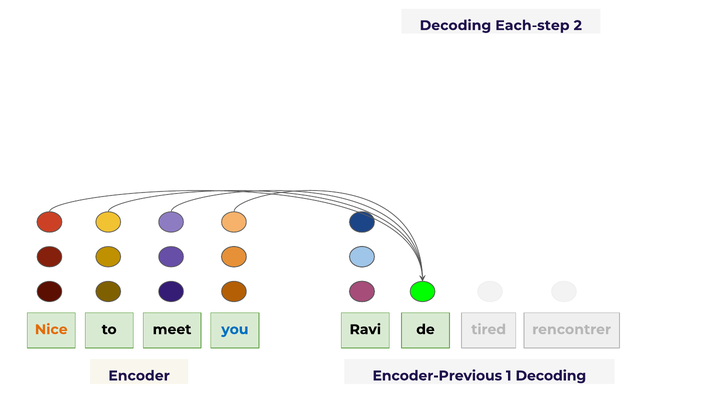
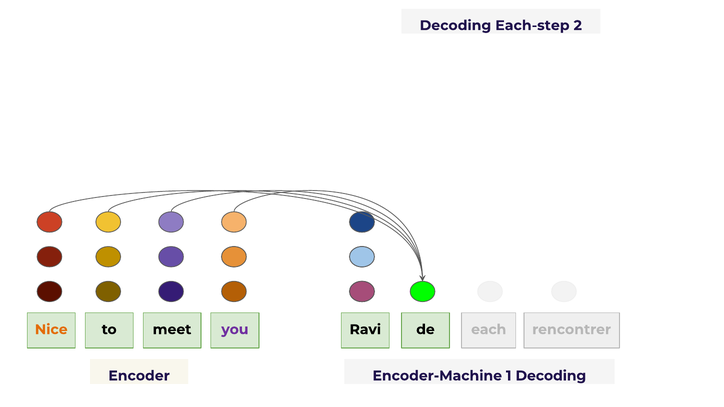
you colour: blue -> purple
tired: tired -> each
Encoder-Previous: Encoder-Previous -> Encoder-Machine
